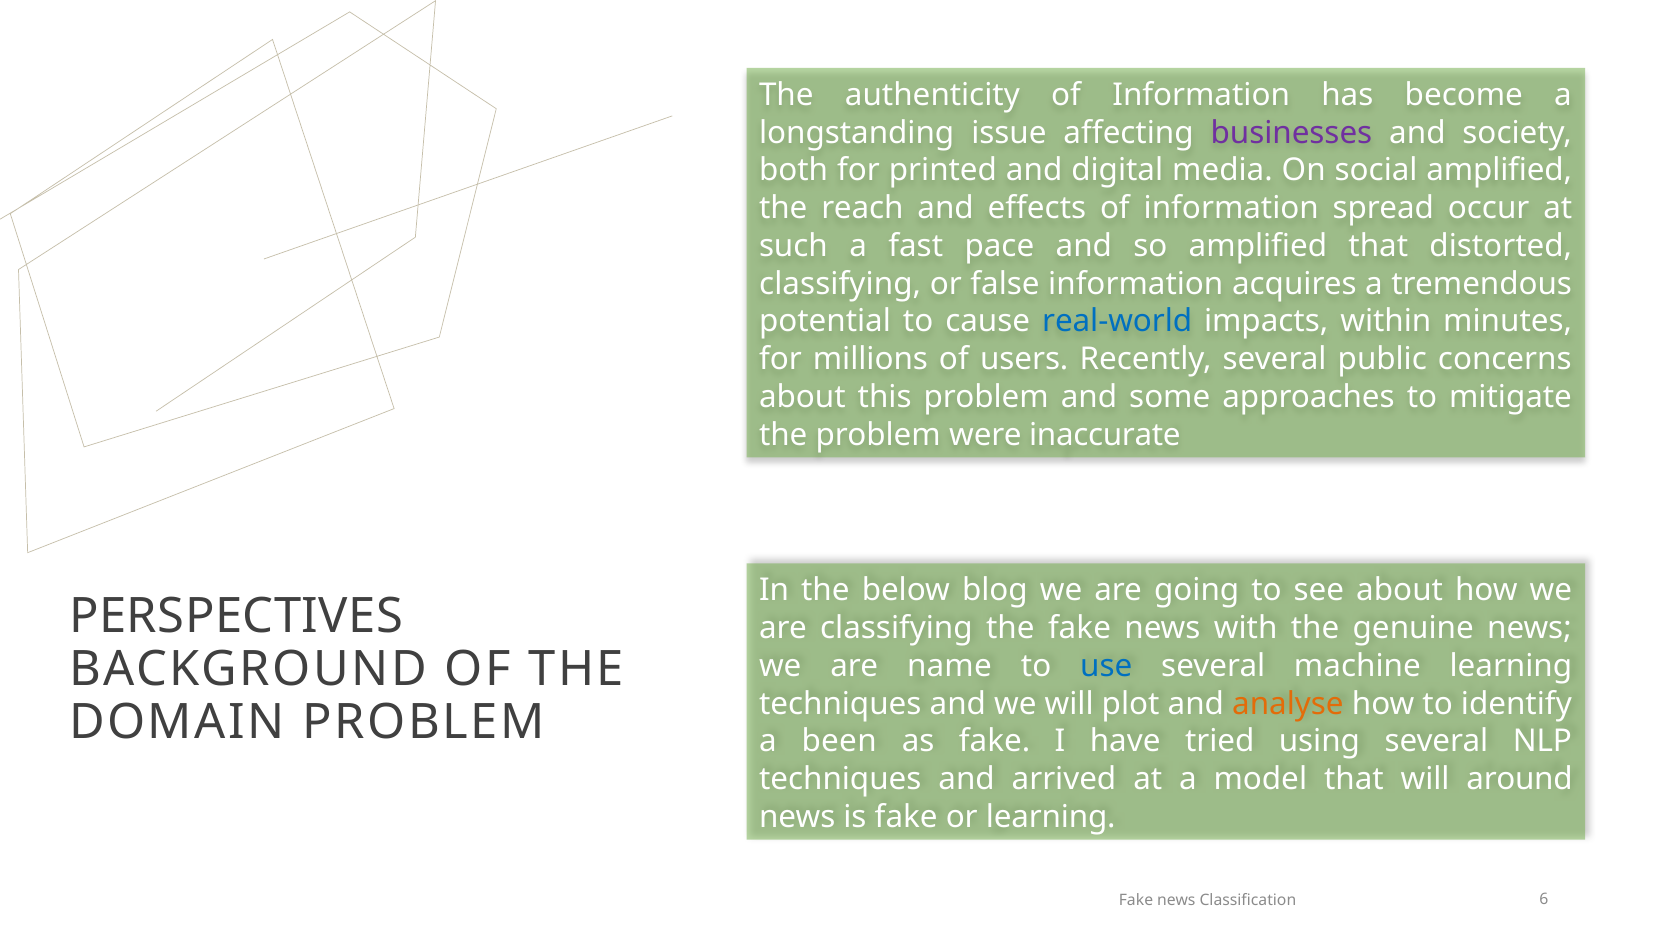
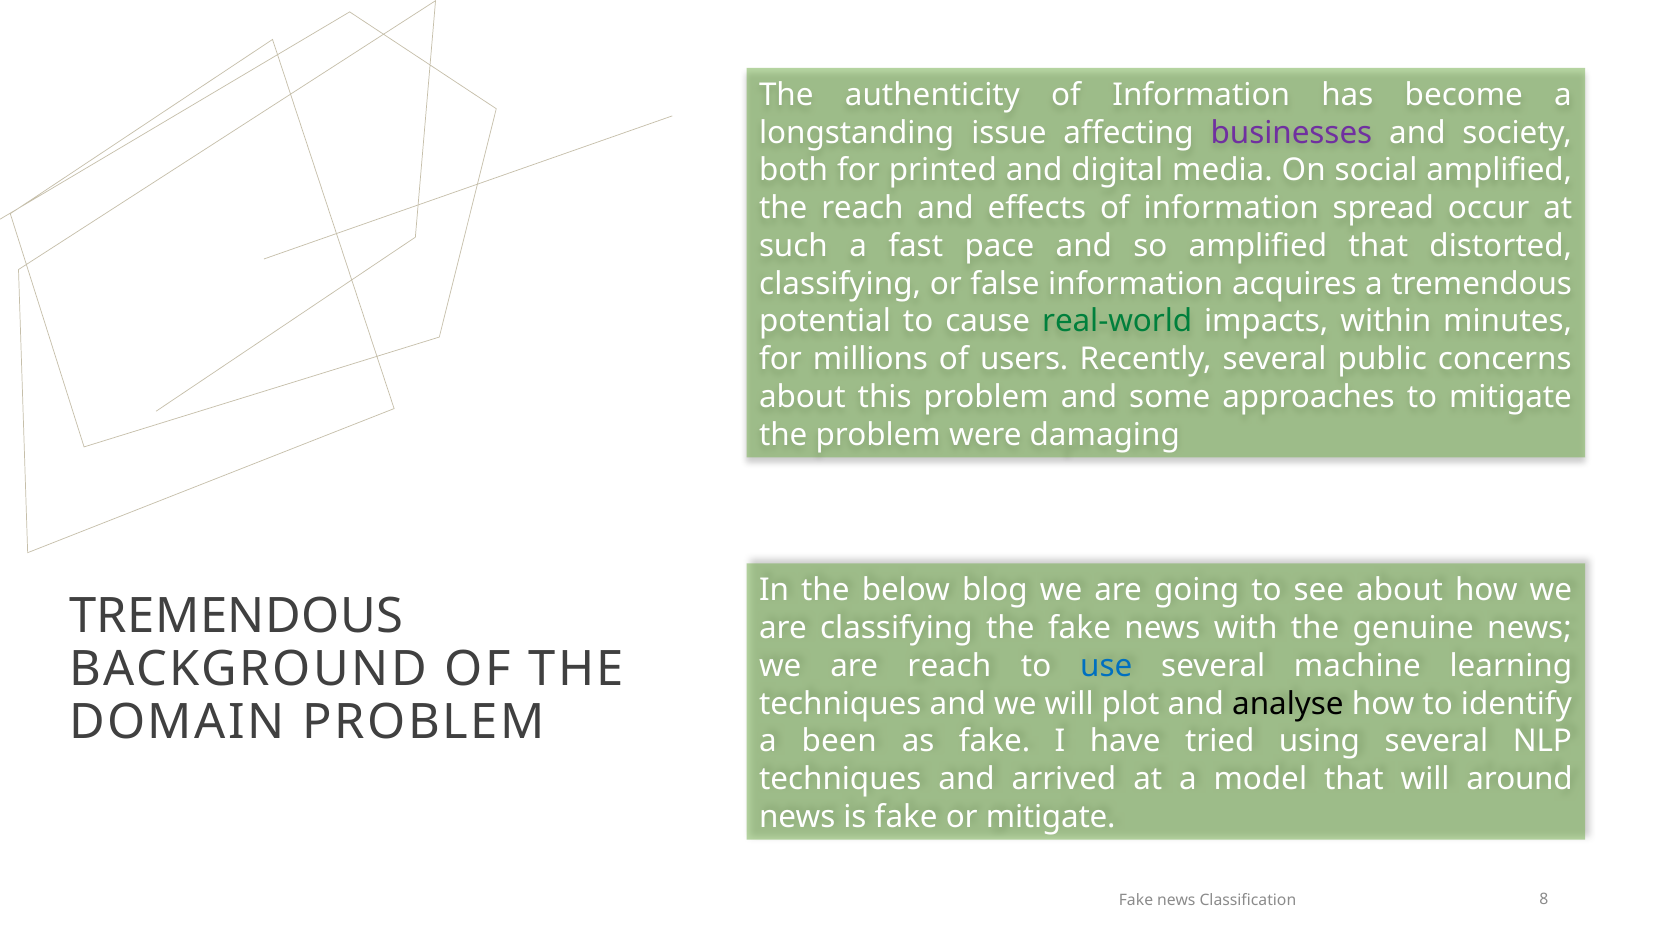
real-world colour: blue -> green
inaccurate: inaccurate -> damaging
PERSPECTIVES at (236, 617): PERSPECTIVES -> TREMENDOUS
are name: name -> reach
analyse colour: orange -> black
or learning: learning -> mitigate
6: 6 -> 8
